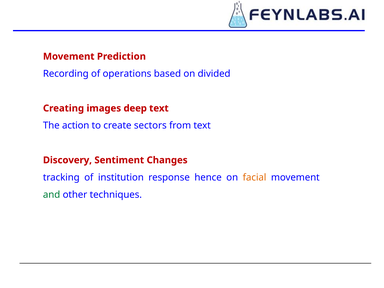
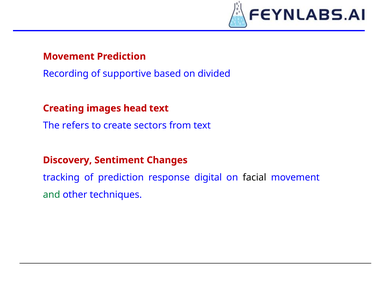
operations: operations -> supportive
deep: deep -> head
action: action -> refers
of institution: institution -> prediction
hence: hence -> digital
facial colour: orange -> black
